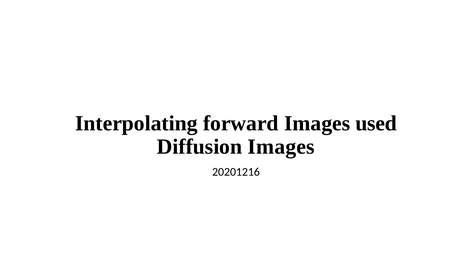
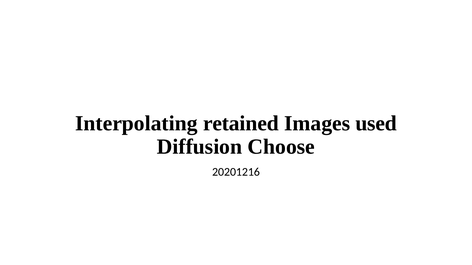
forward: forward -> retained
Diffusion Images: Images -> Choose
